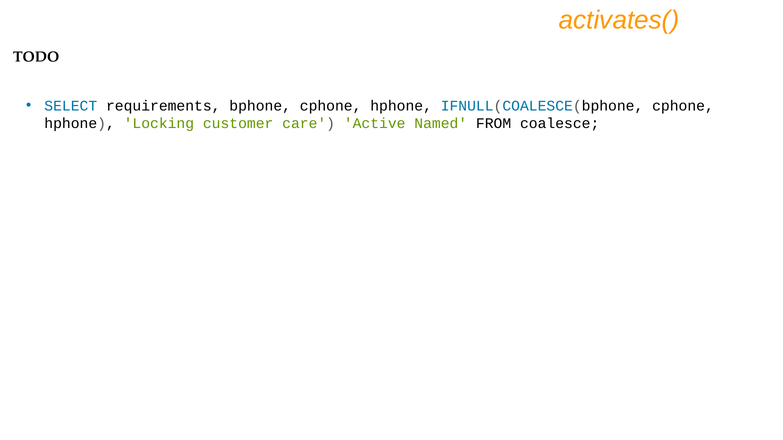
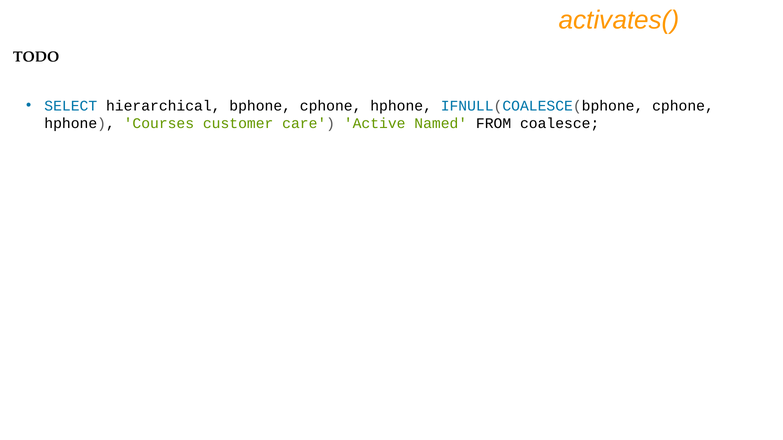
requirements: requirements -> hierarchical
Locking: Locking -> Courses
